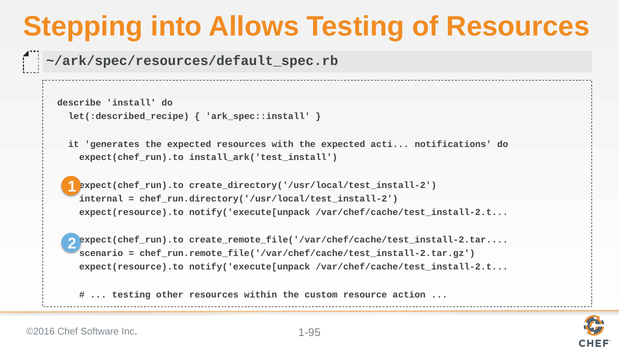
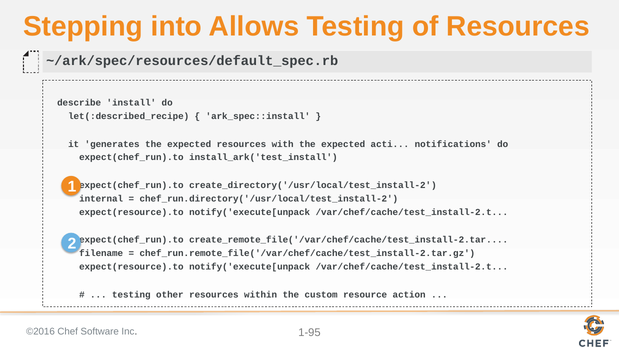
scenario: scenario -> filename
